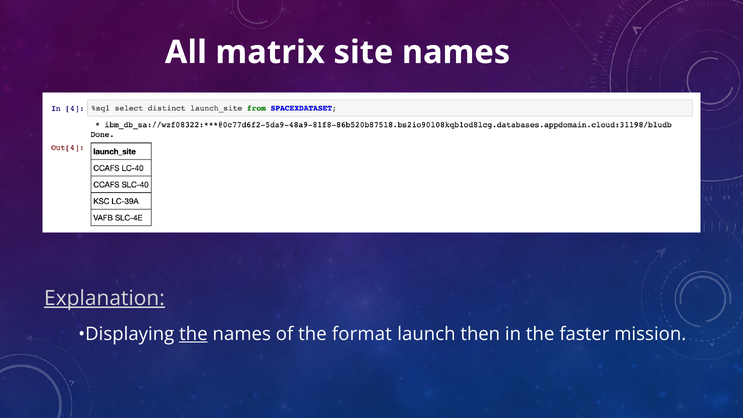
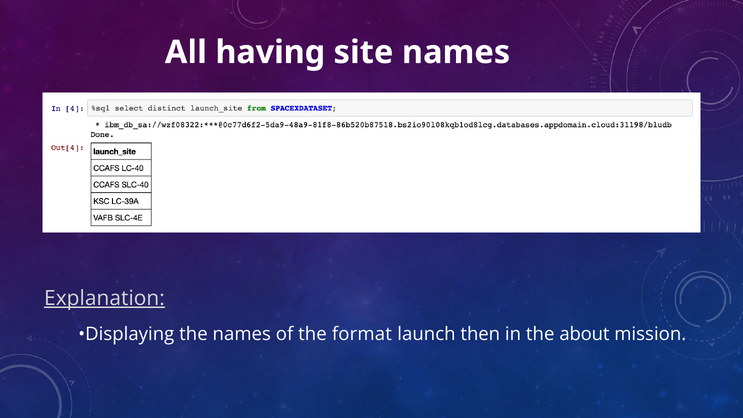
matrix: matrix -> having
the at (193, 334) underline: present -> none
faster: faster -> about
